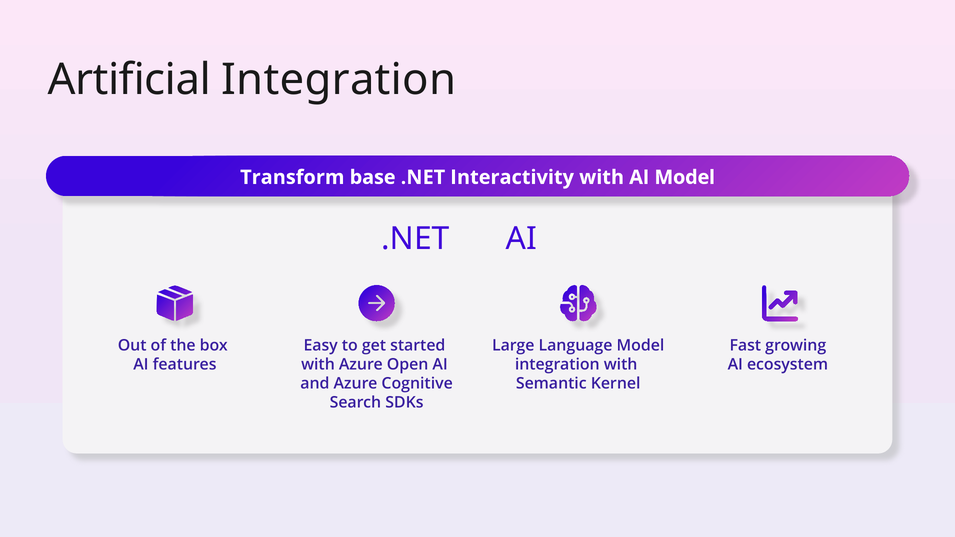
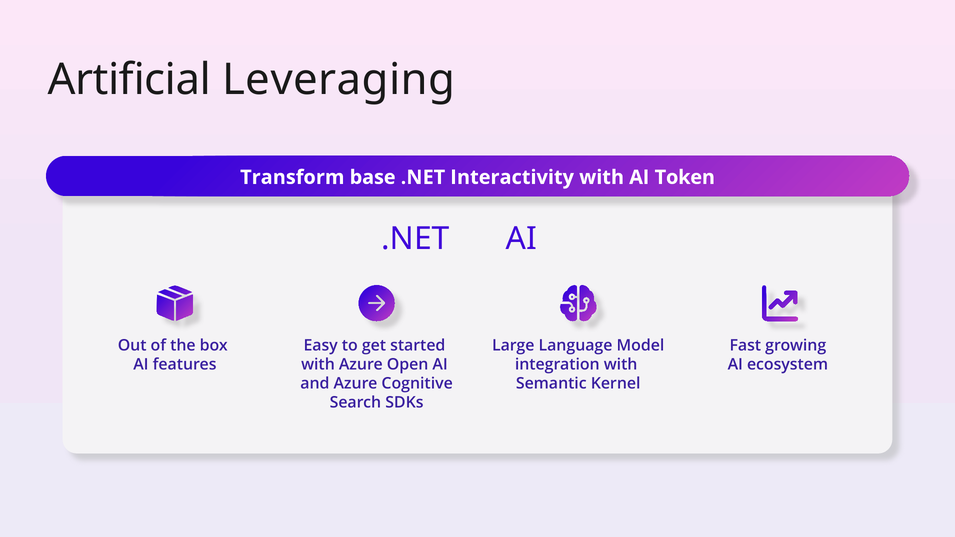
Artificial Integration: Integration -> Leveraging
AI Model: Model -> Token
